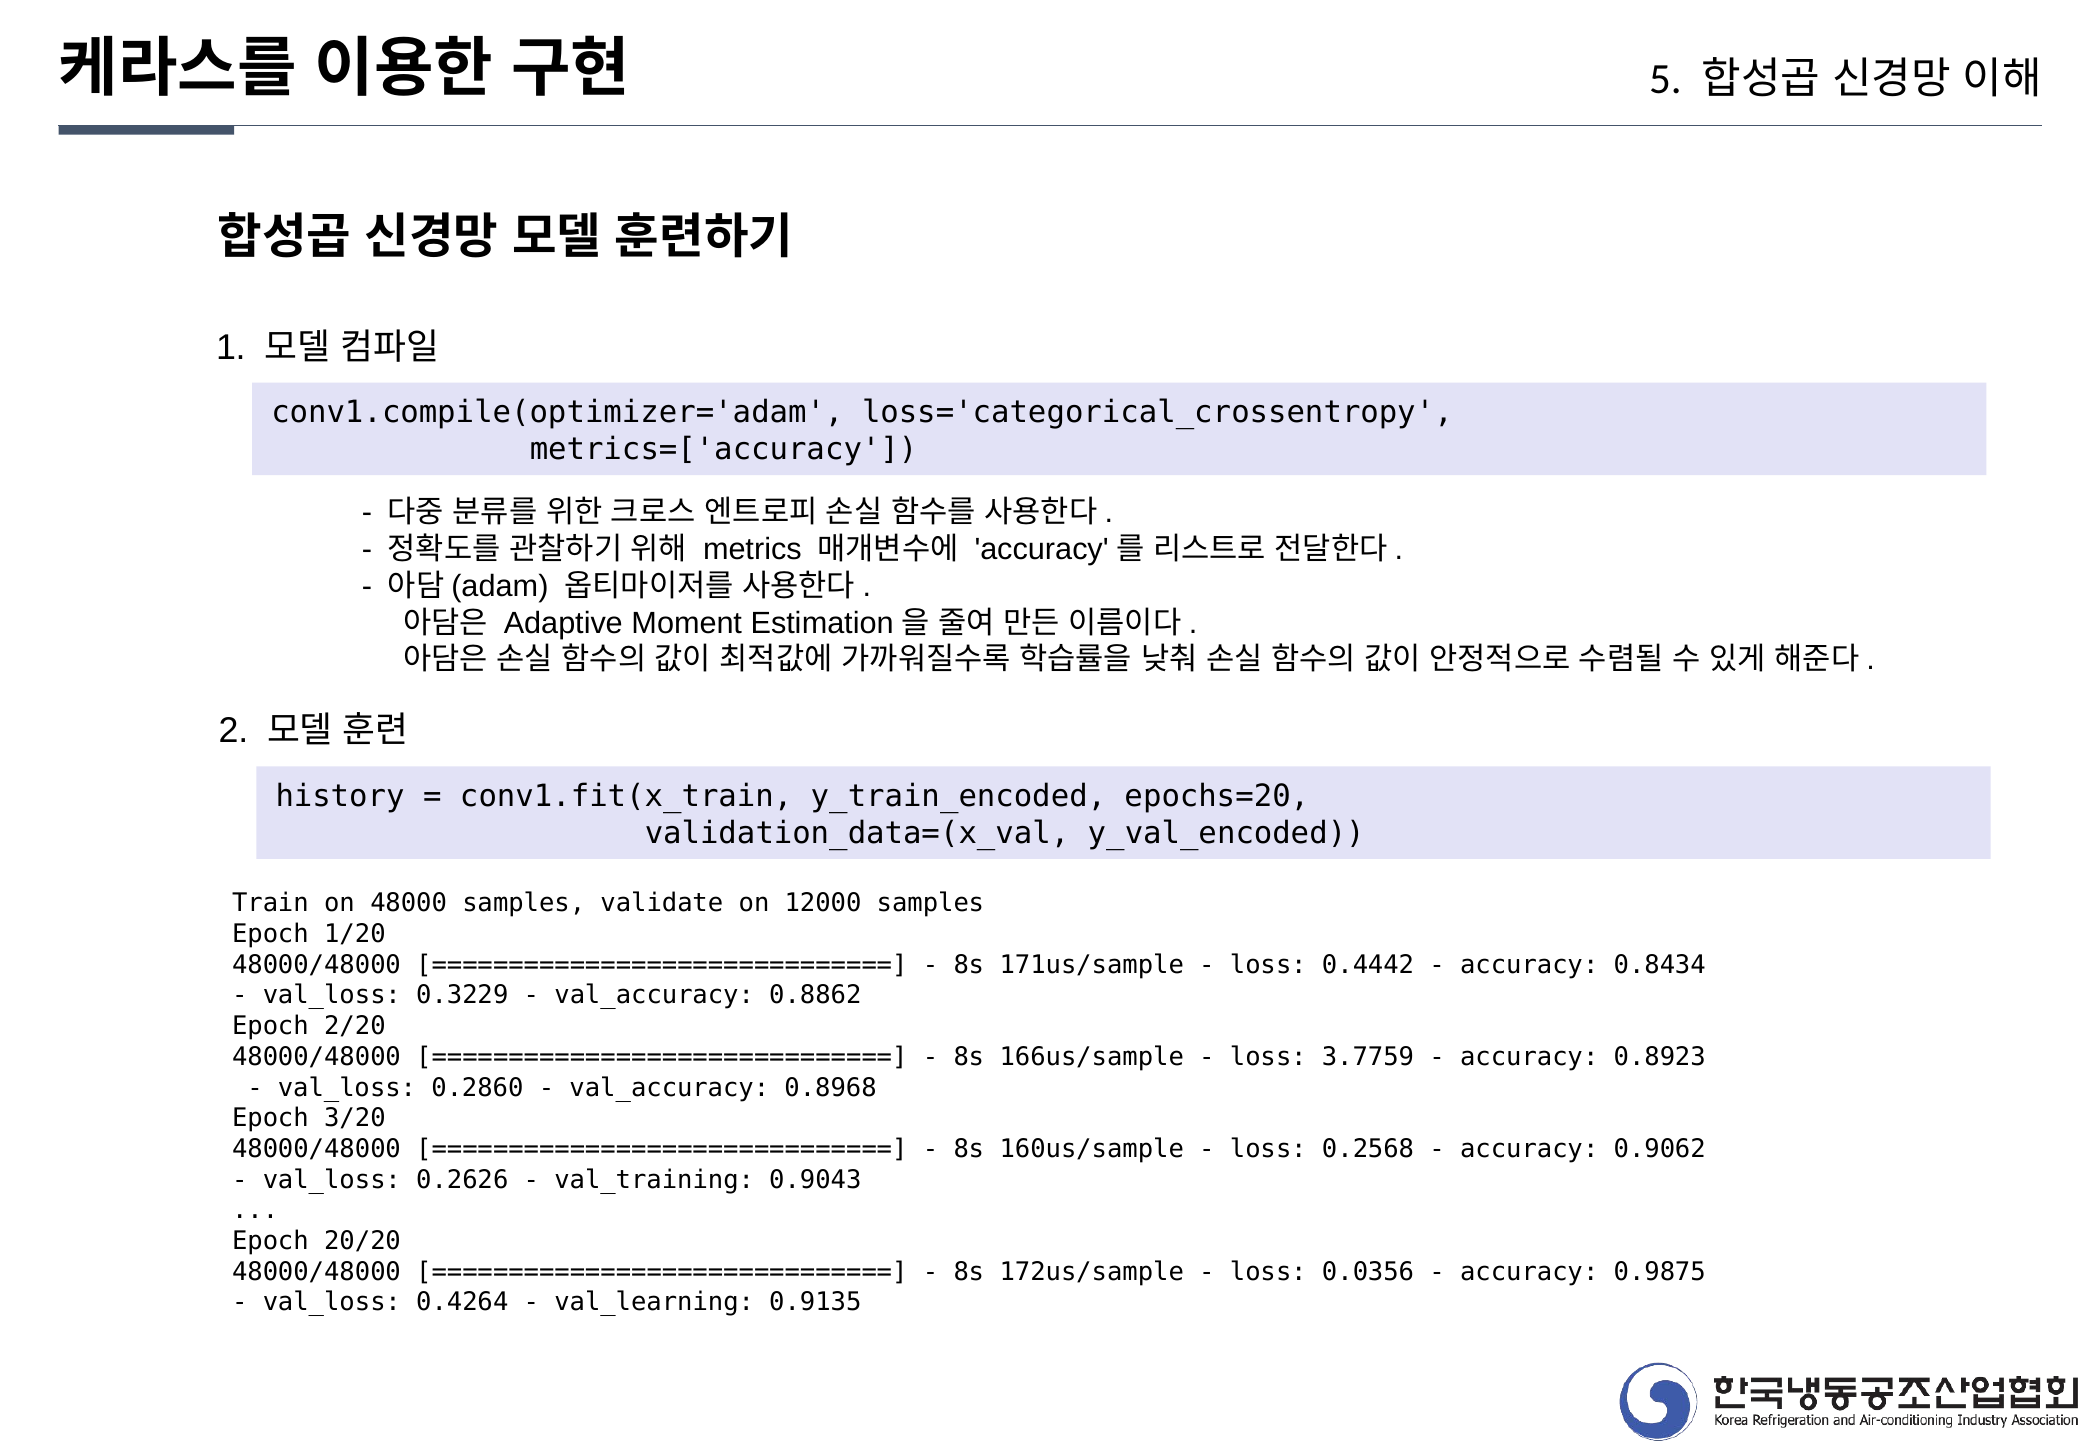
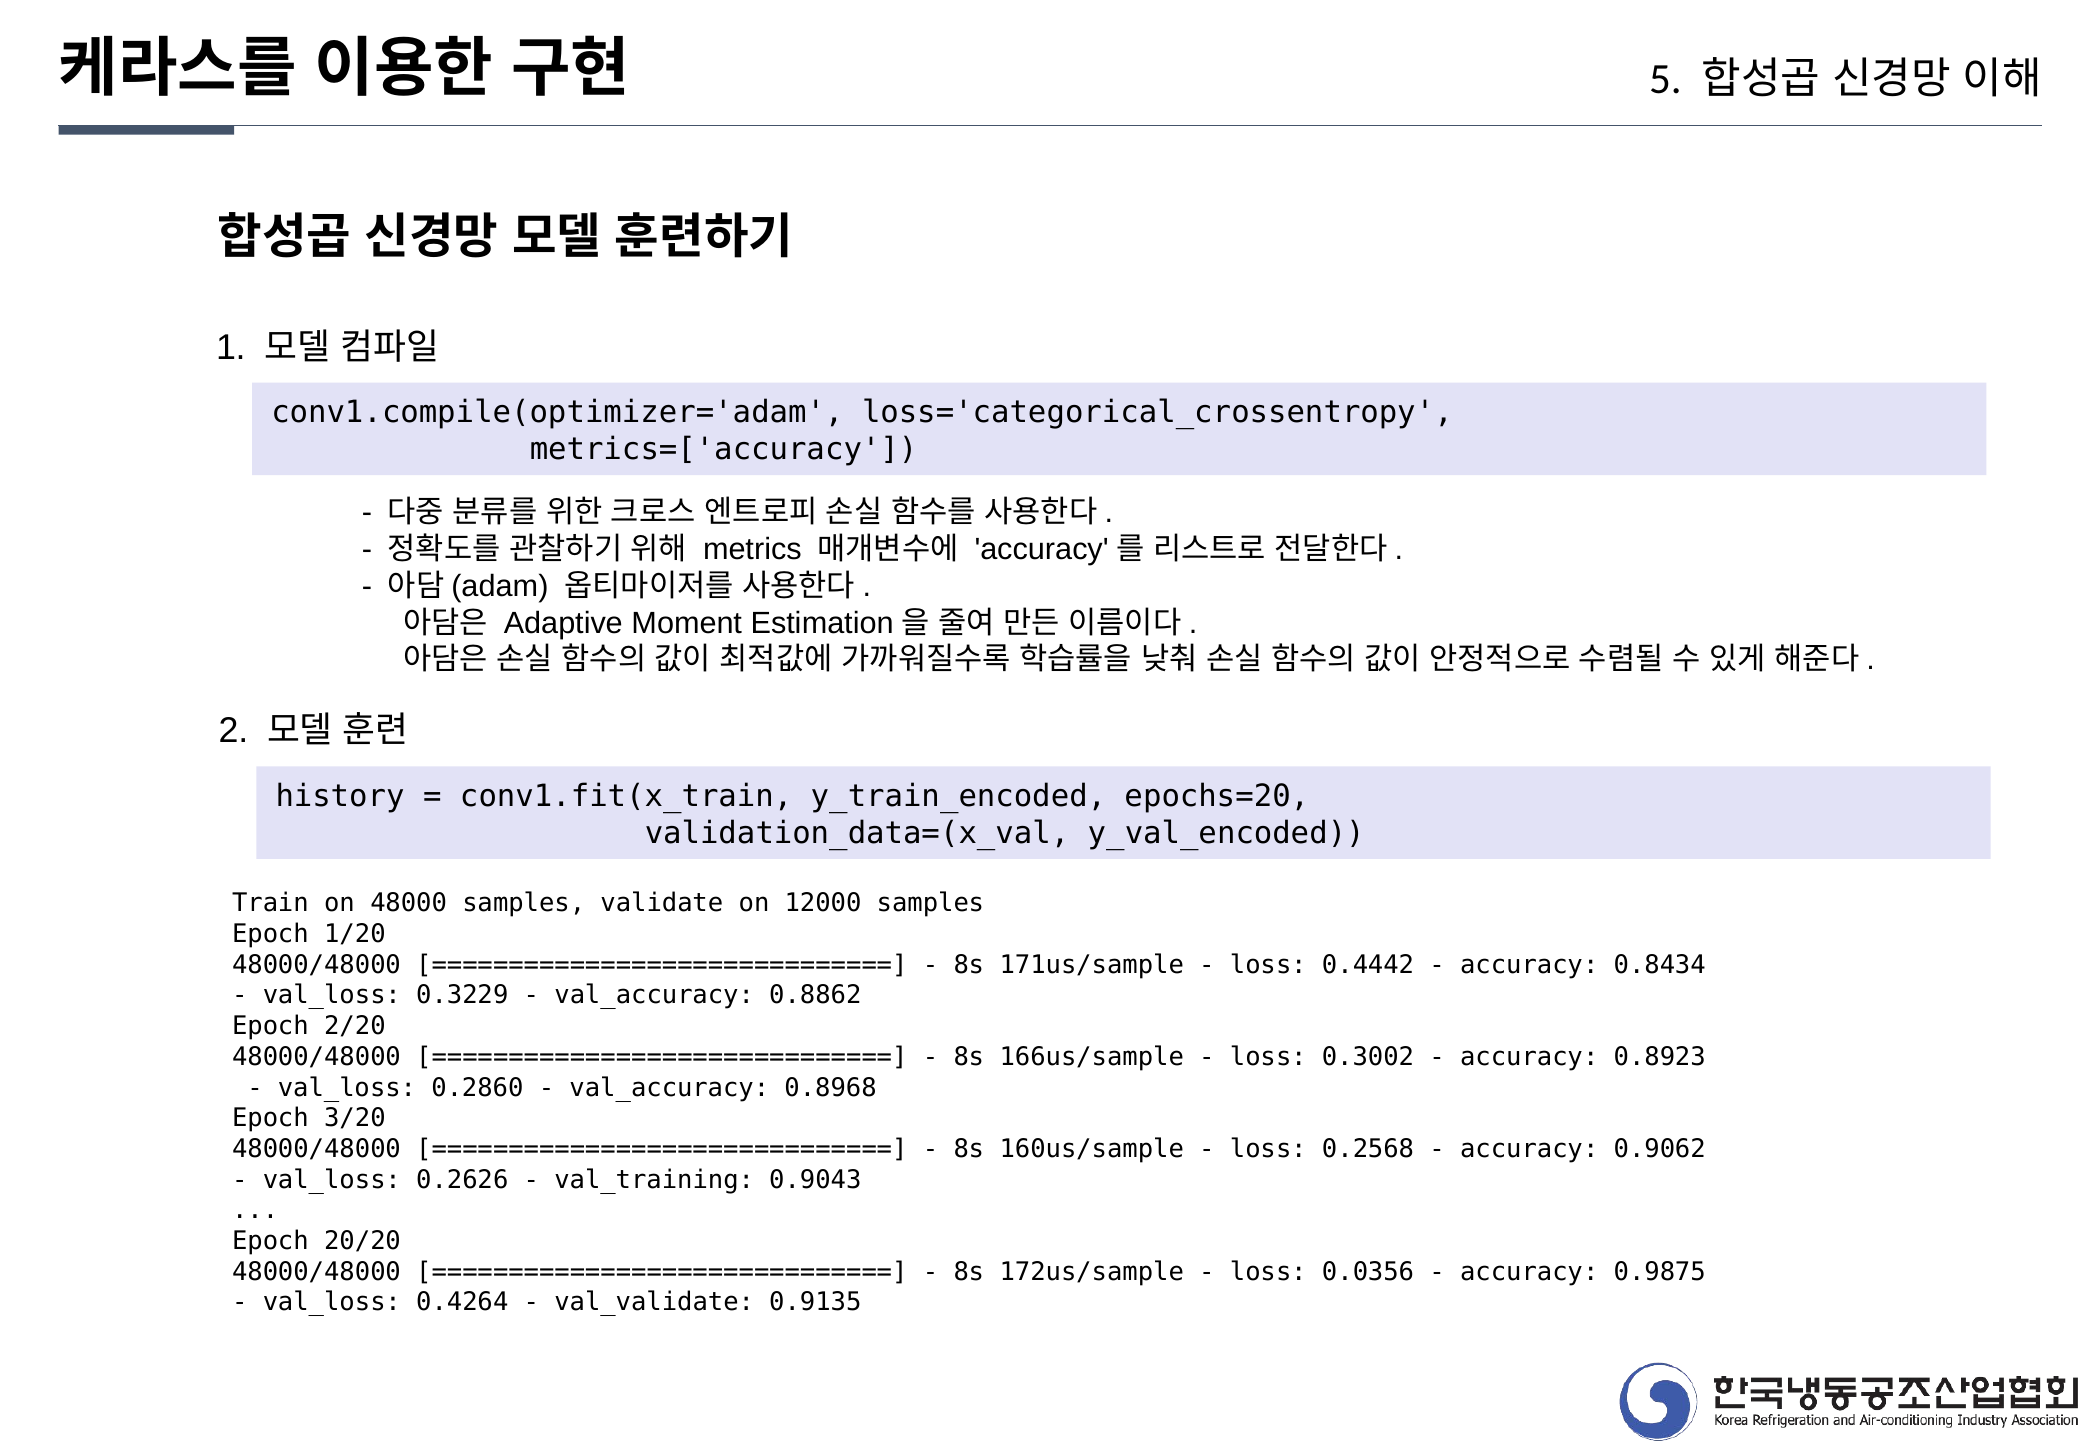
3.7759: 3.7759 -> 0.3002
val_learning: val_learning -> val_validate
